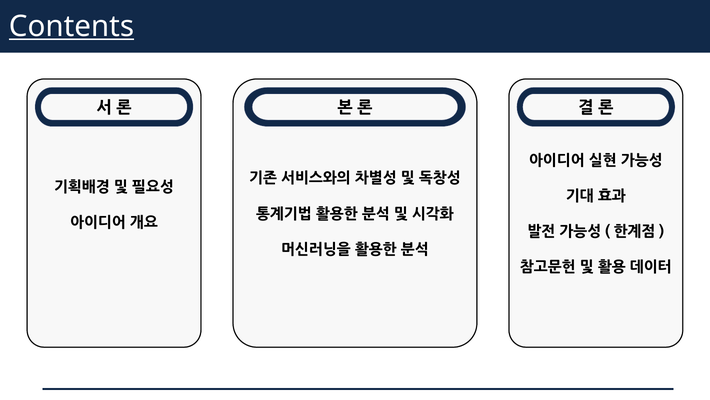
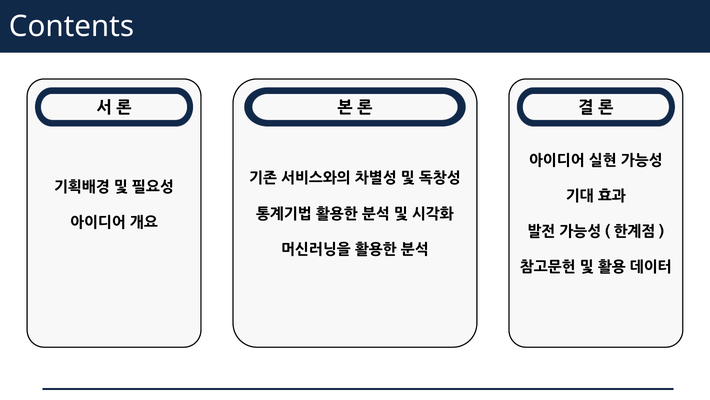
Contents underline: present -> none
